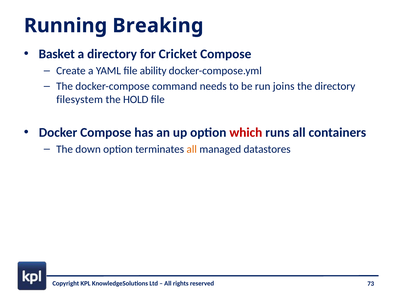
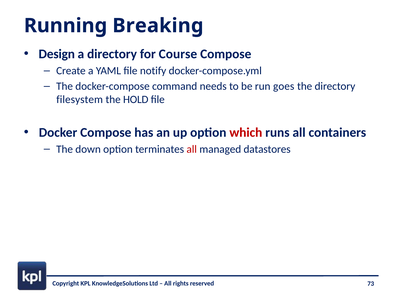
Basket: Basket -> Design
Cricket: Cricket -> Course
ability: ability -> notify
joins: joins -> goes
all at (192, 149) colour: orange -> red
